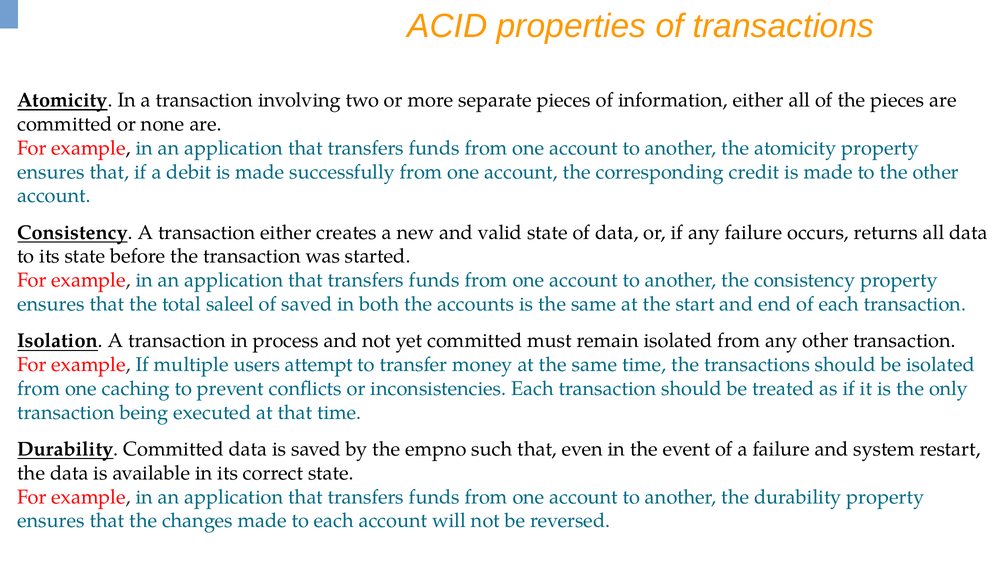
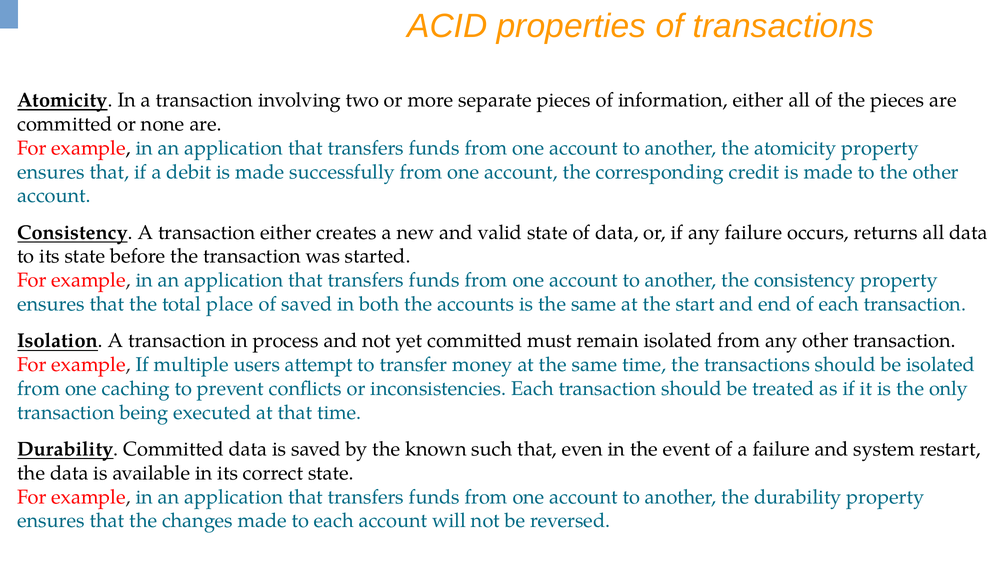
saleel: saleel -> place
empno: empno -> known
